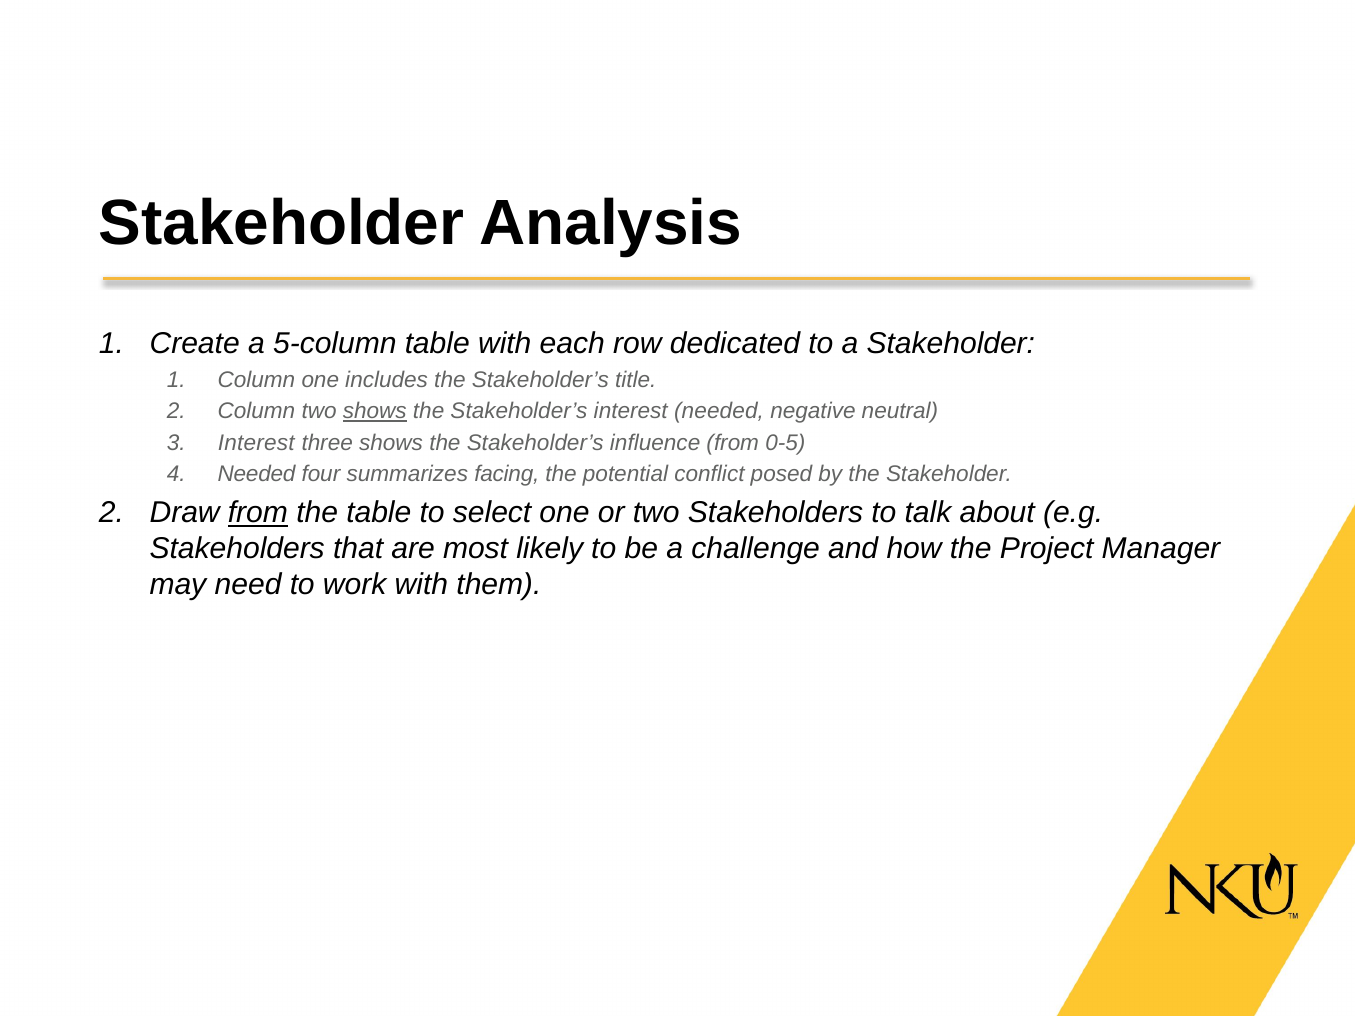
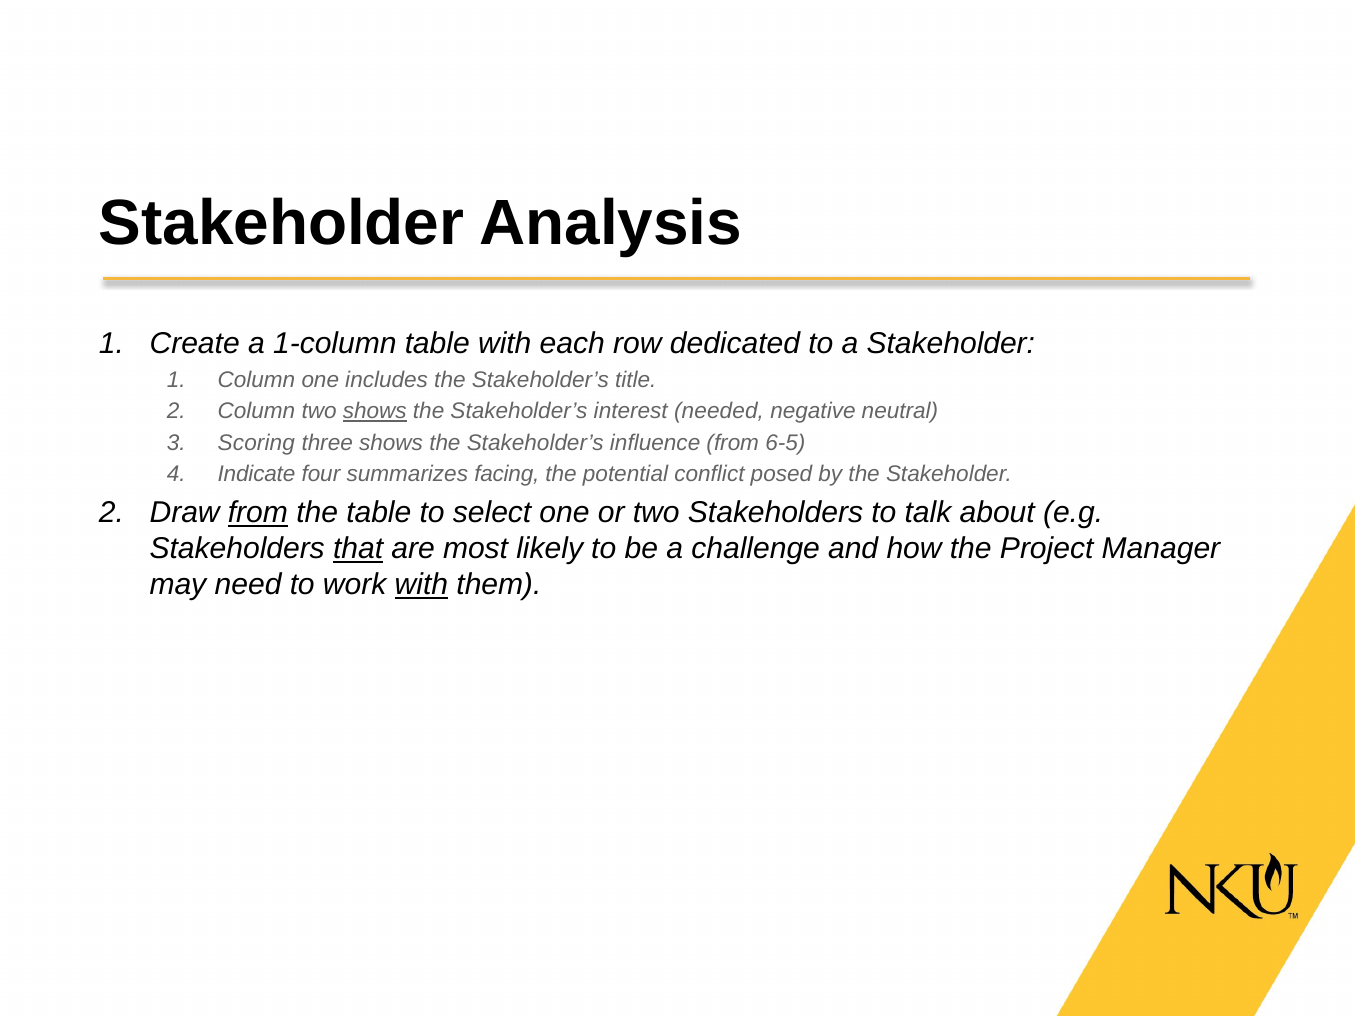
5-column: 5-column -> 1-column
Interest at (256, 443): Interest -> Scoring
0-5: 0-5 -> 6-5
Needed at (257, 475): Needed -> Indicate
that underline: none -> present
with at (421, 585) underline: none -> present
